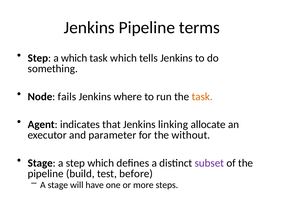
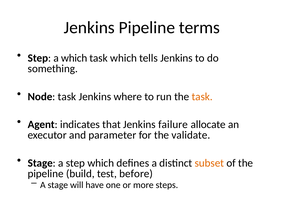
Node fails: fails -> task
linking: linking -> failure
without: without -> validate
subset colour: purple -> orange
